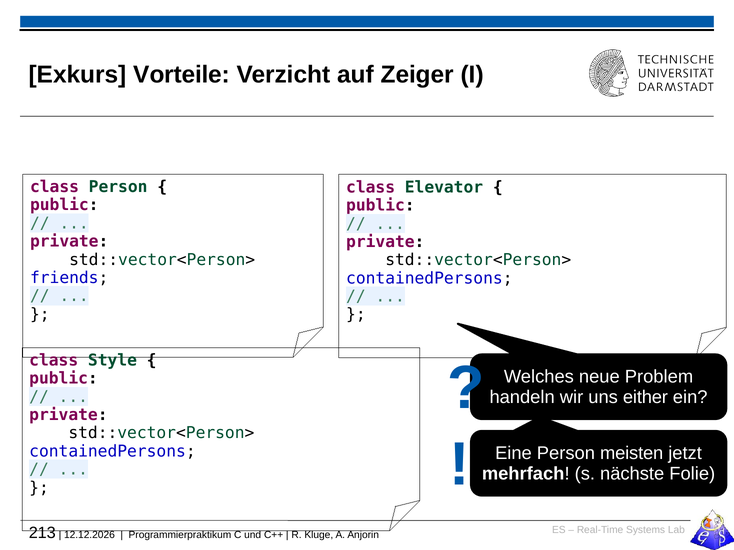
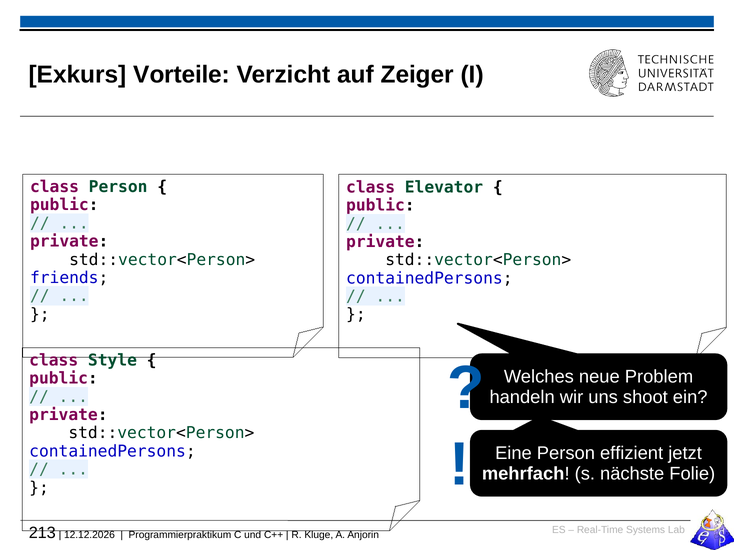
either: either -> shoot
meisten: meisten -> effizient
